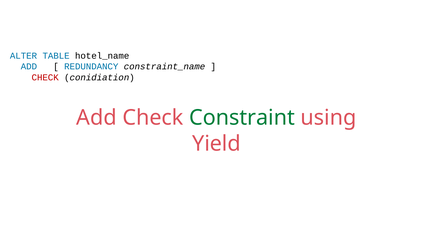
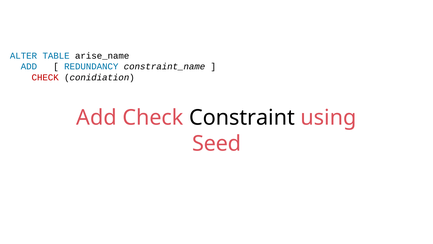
hotel_name: hotel_name -> arise_name
Constraint colour: green -> black
Yield: Yield -> Seed
